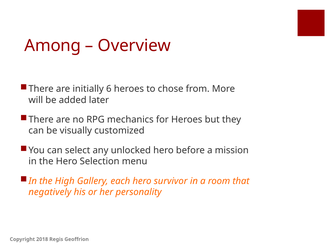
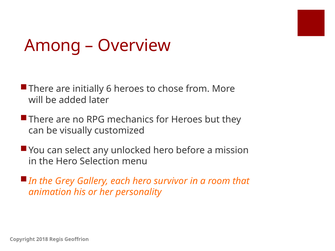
High: High -> Grey
negatively: negatively -> animation
